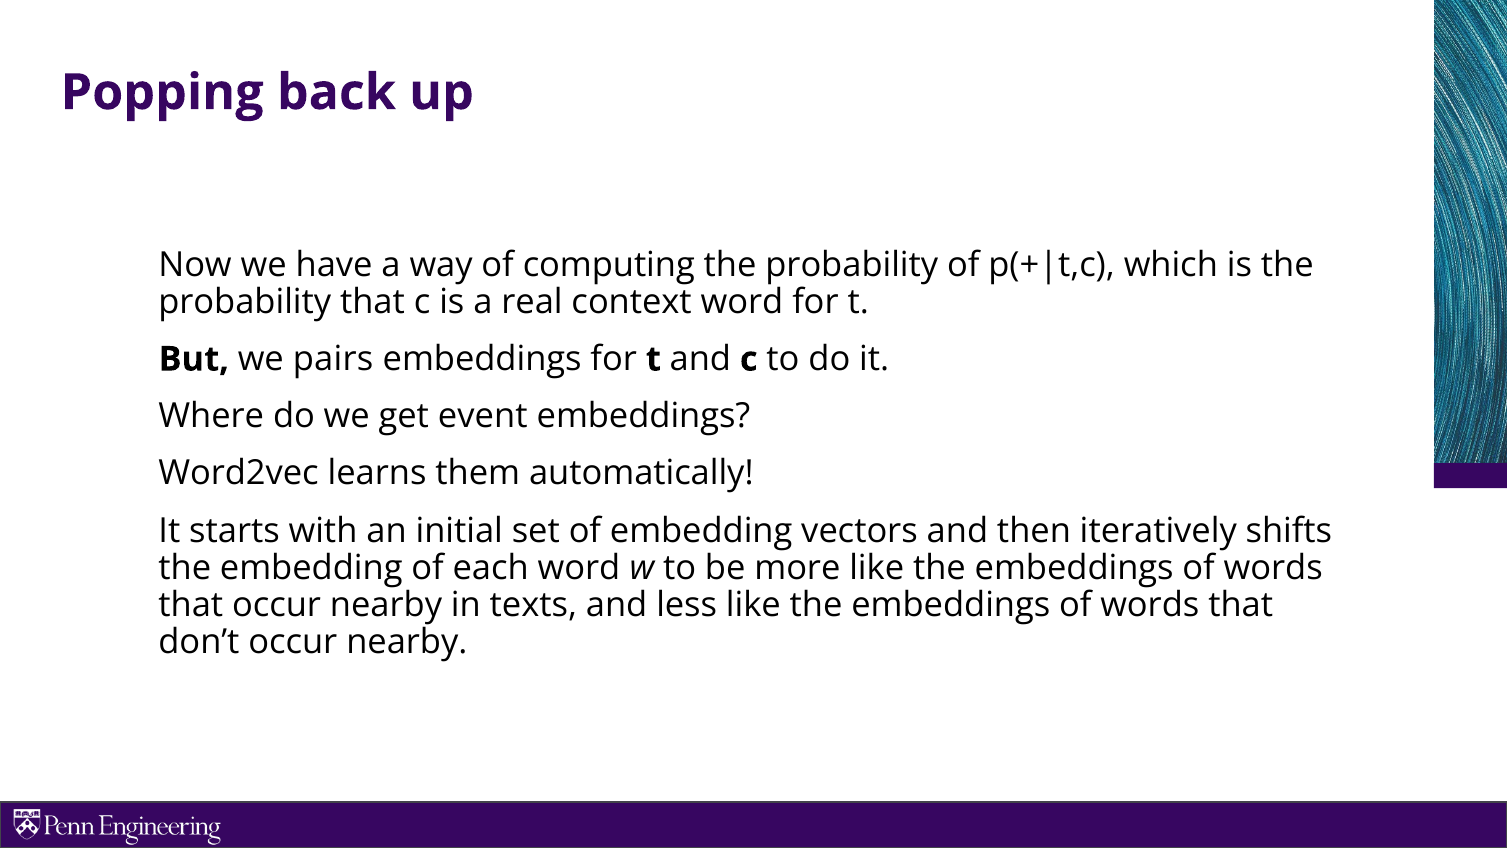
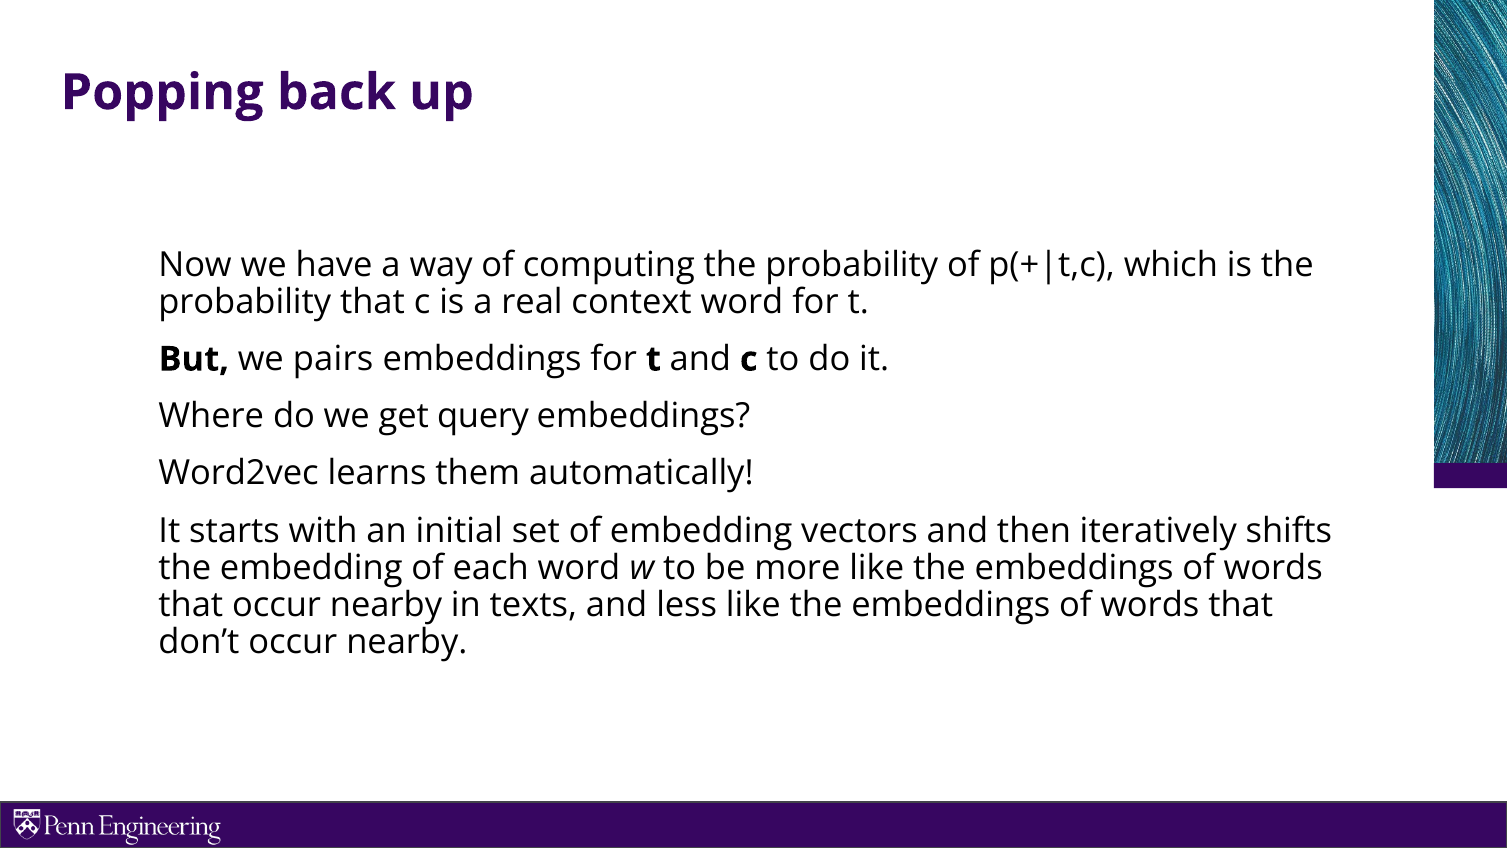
event: event -> query
